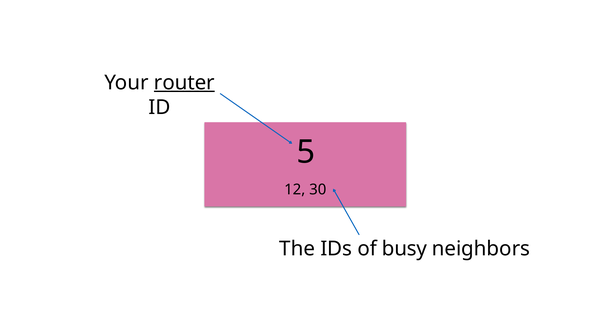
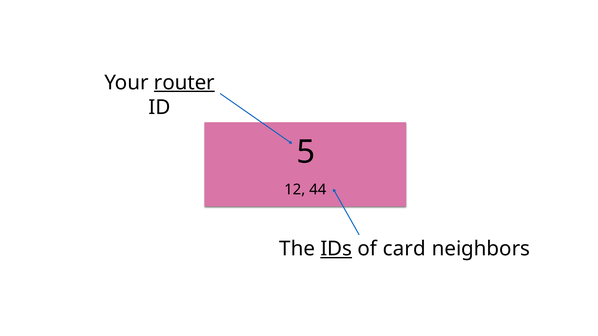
30: 30 -> 44
IDs underline: none -> present
busy: busy -> card
